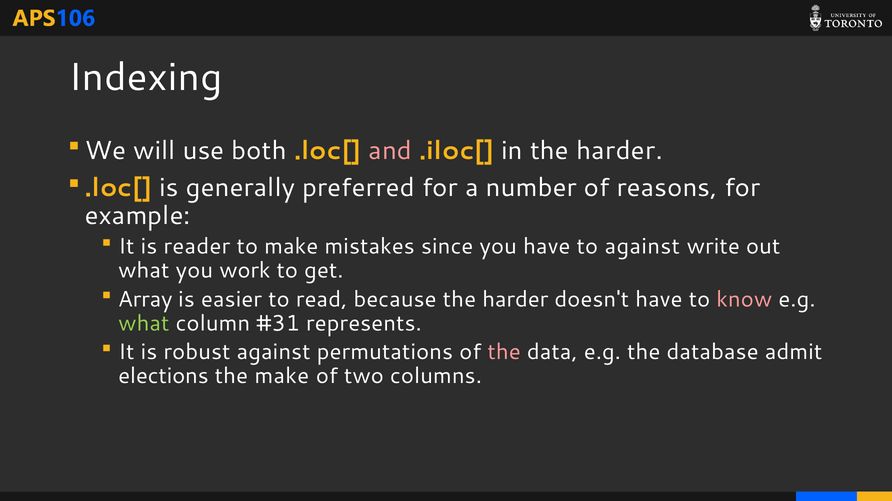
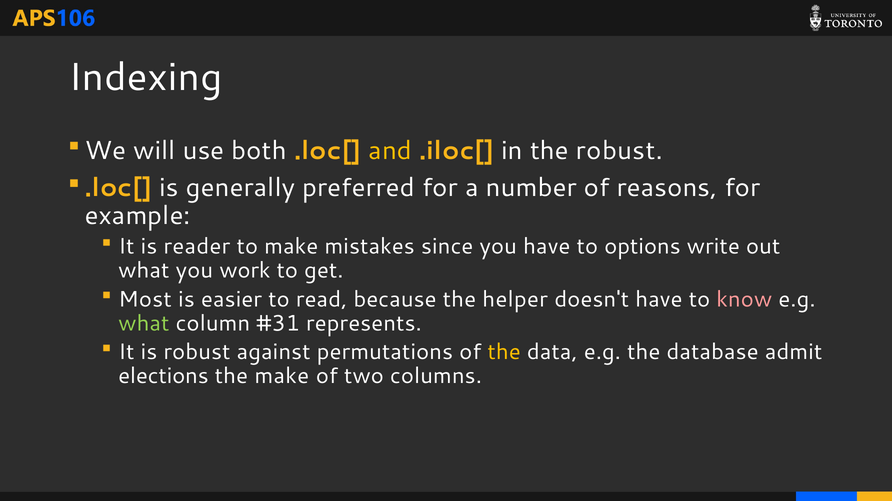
and colour: pink -> yellow
in the harder: harder -> robust
to against: against -> options
Array: Array -> Most
because the harder: harder -> helper
the at (504, 352) colour: pink -> yellow
